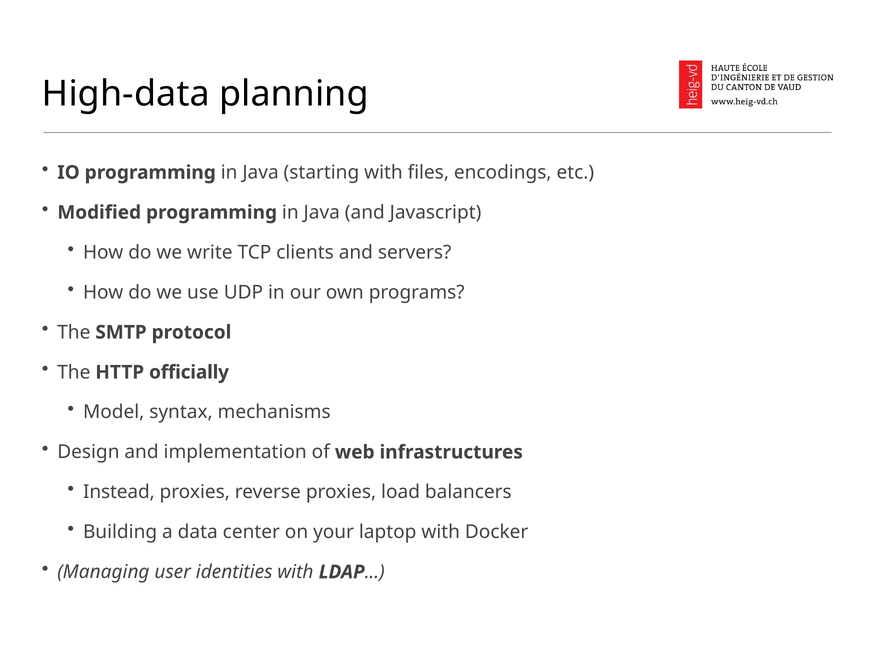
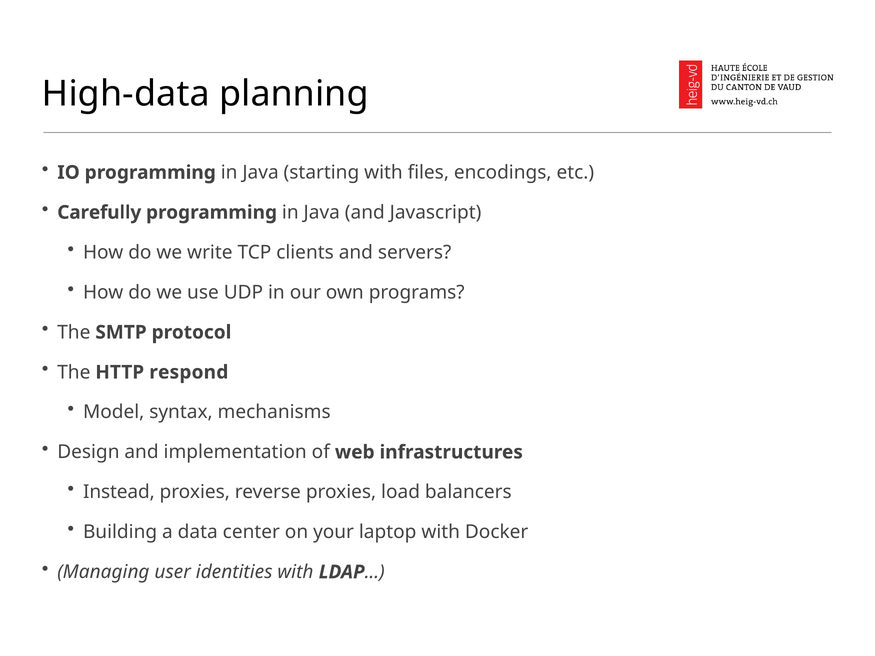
Modified: Modified -> Carefully
officially: officially -> respond
